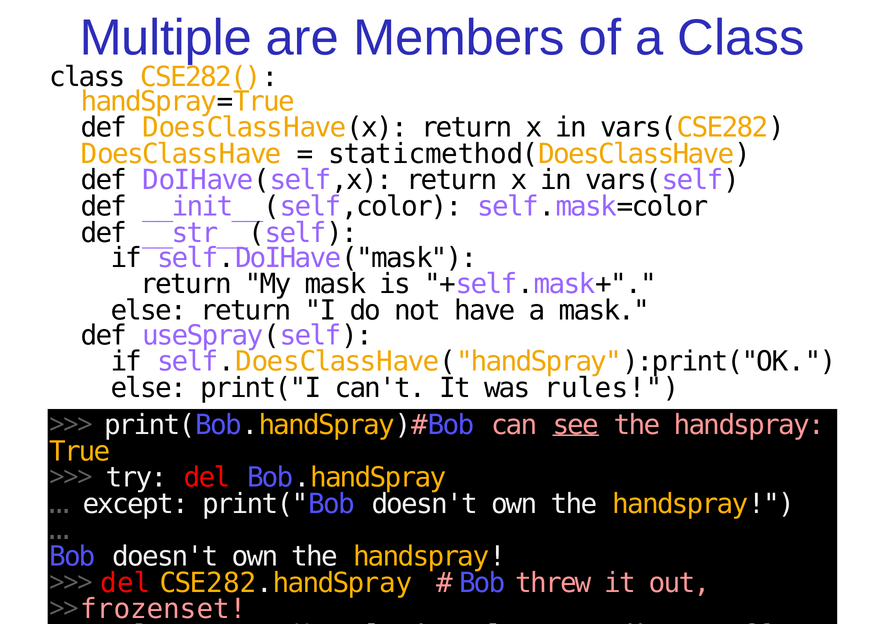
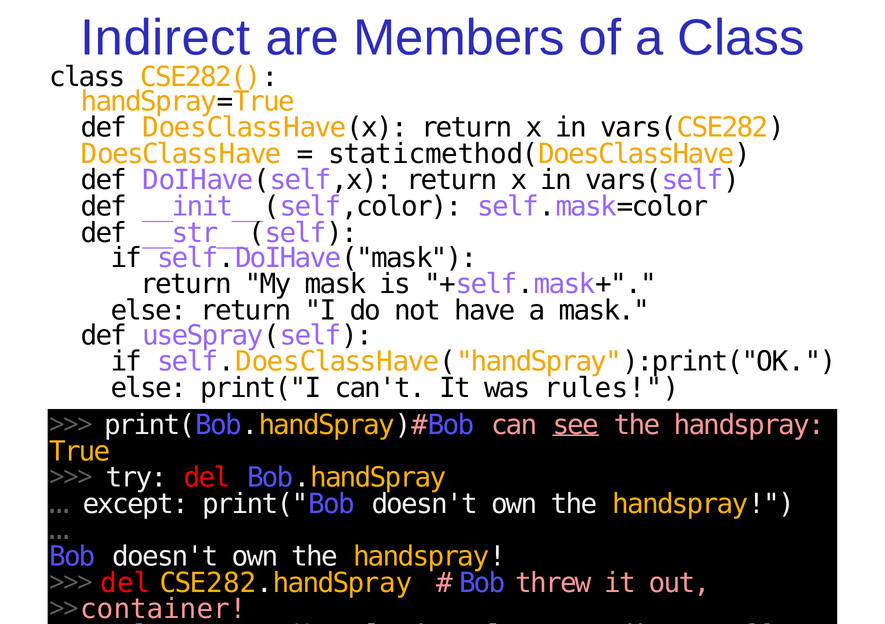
Multiple: Multiple -> Indirect
frozenset: frozenset -> container
